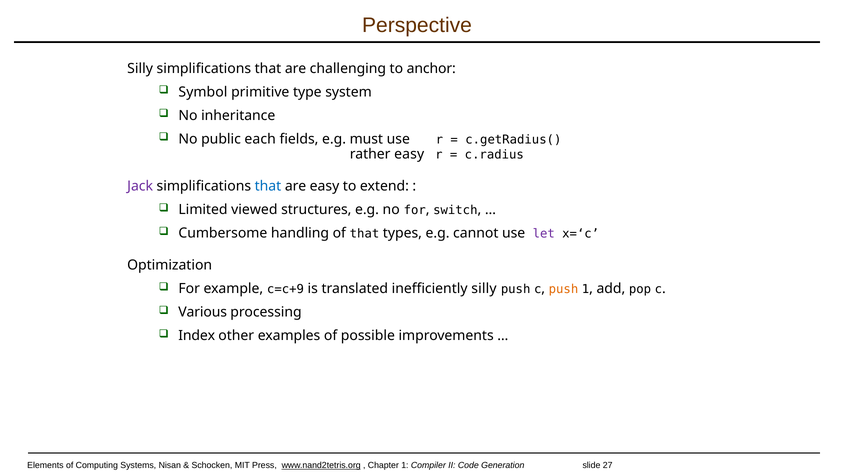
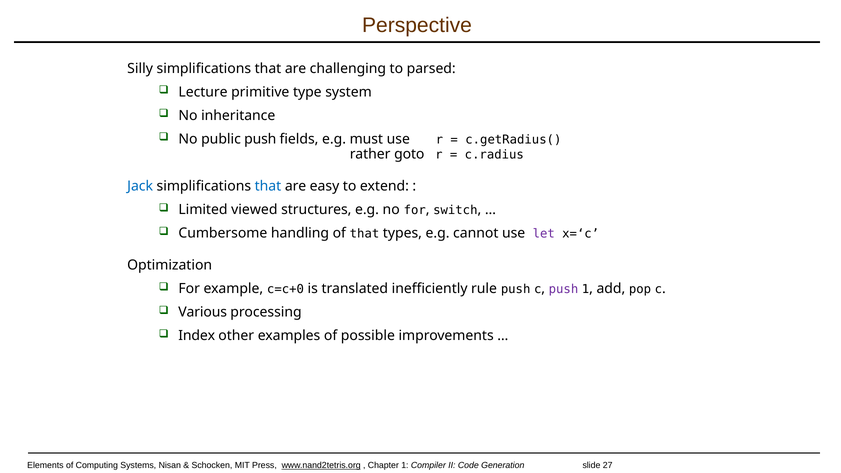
anchor: anchor -> parsed
Symbol: Symbol -> Lecture
public each: each -> push
rather easy: easy -> goto
Jack colour: purple -> blue
c=c+9: c=c+9 -> c=c+0
inefficiently silly: silly -> rule
push at (563, 289) colour: orange -> purple
